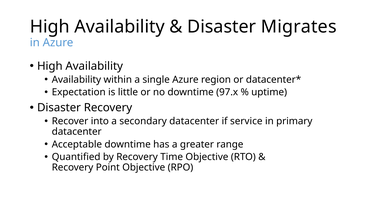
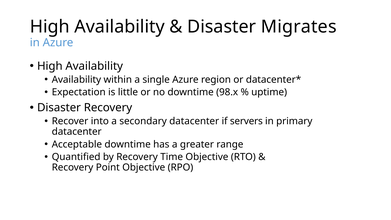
97.x: 97.x -> 98.x
service: service -> servers
